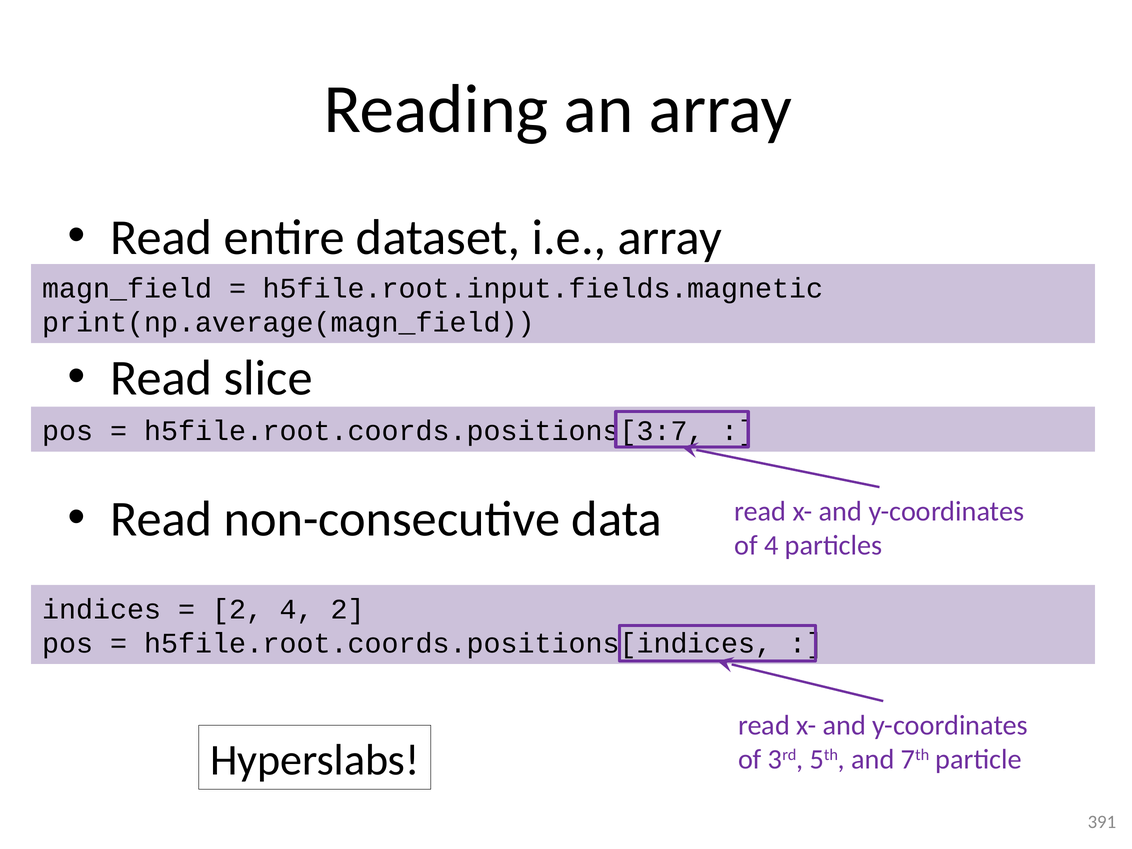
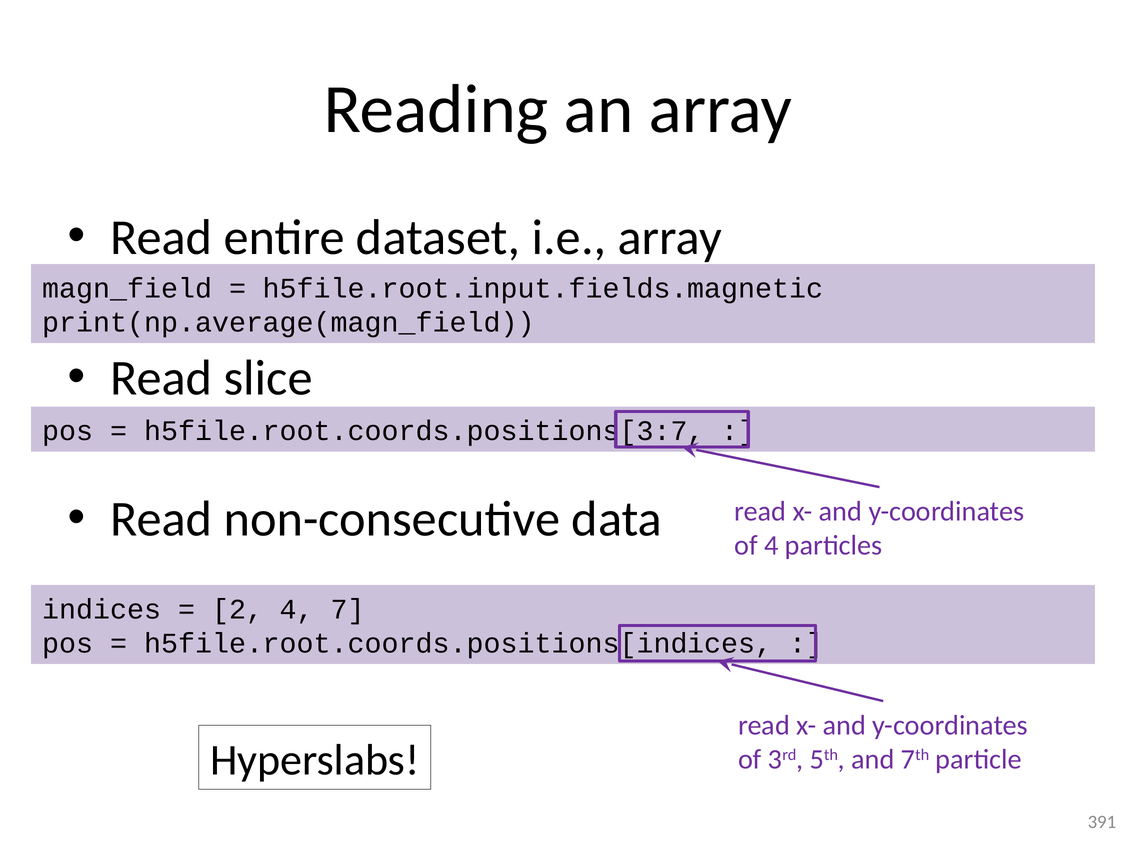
4 2: 2 -> 7
